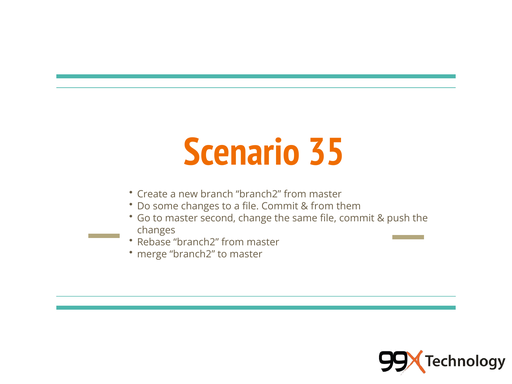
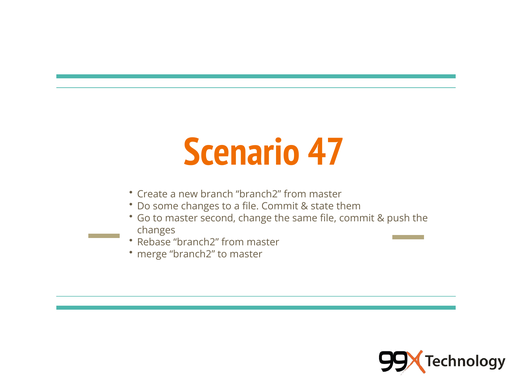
35: 35 -> 47
from at (322, 206): from -> state
